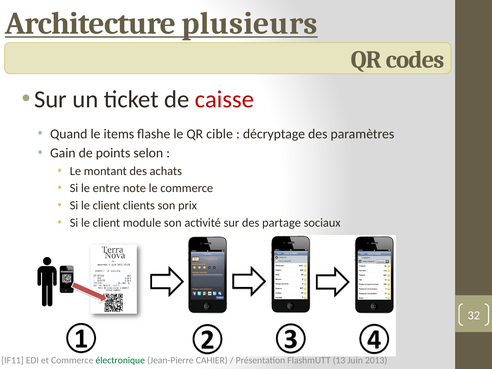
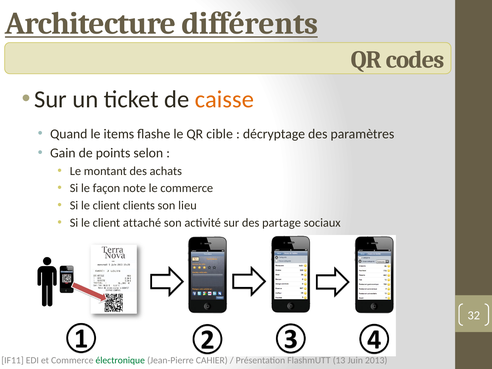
plusieurs: plusieurs -> différents
caisse colour: red -> orange
entre: entre -> façon
prix: prix -> lieu
module: module -> attaché
